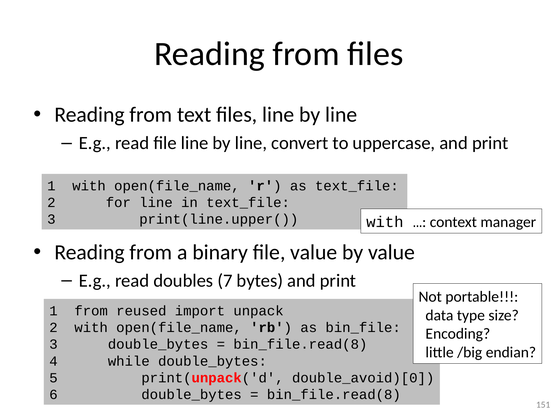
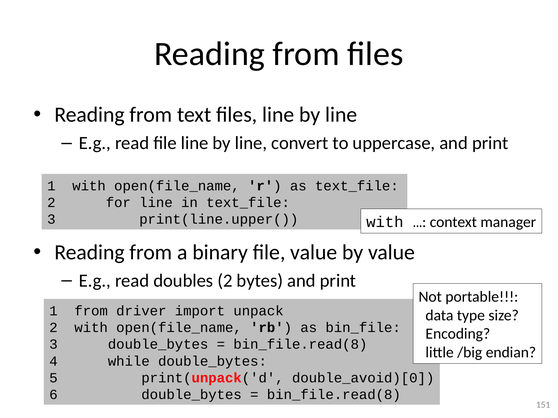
doubles 7: 7 -> 2
reused: reused -> driver
